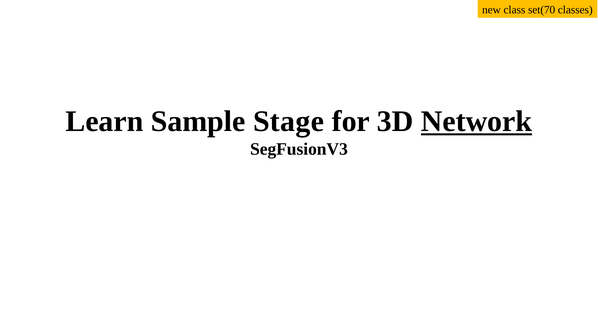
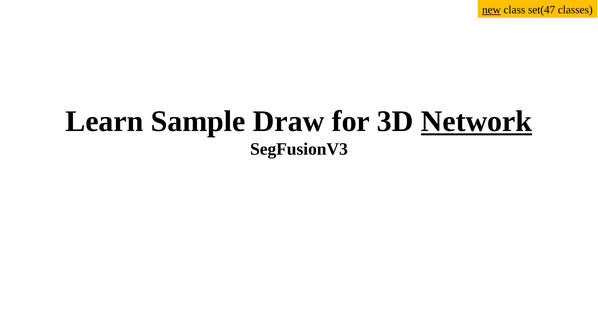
new underline: none -> present
set(70: set(70 -> set(47
Stage: Stage -> Draw
